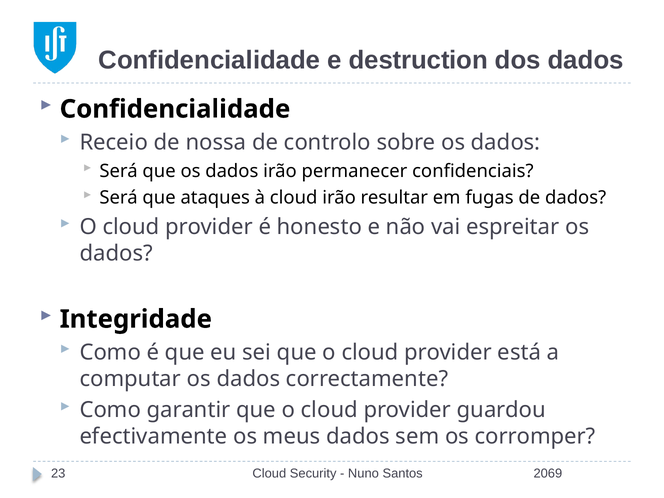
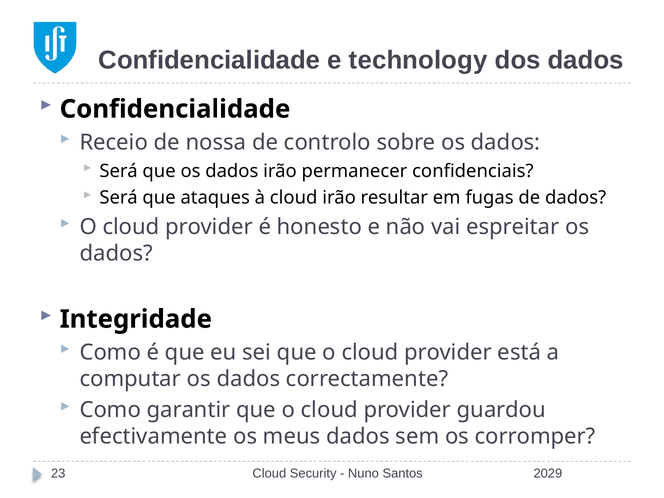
destruction: destruction -> technology
2069: 2069 -> 2029
